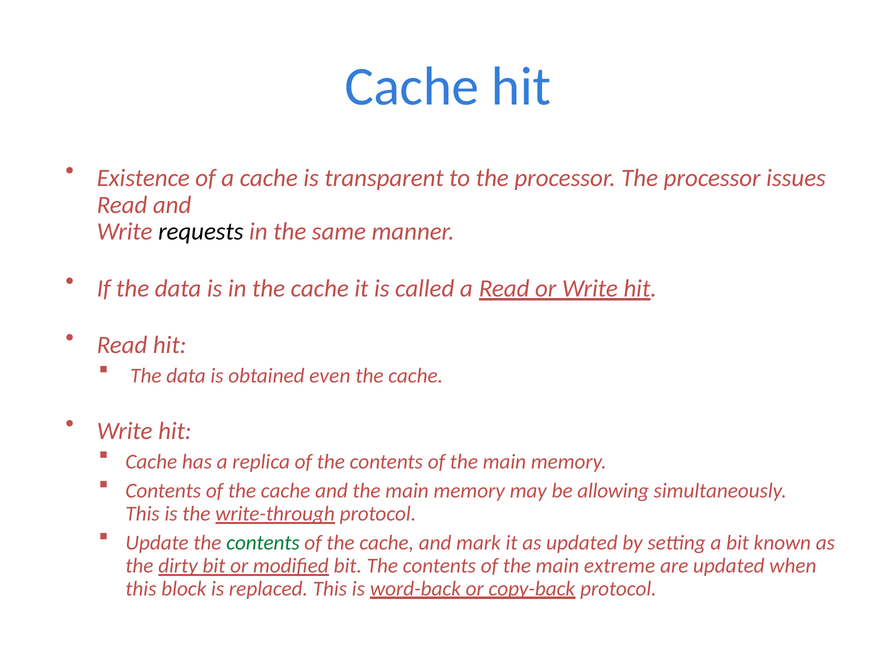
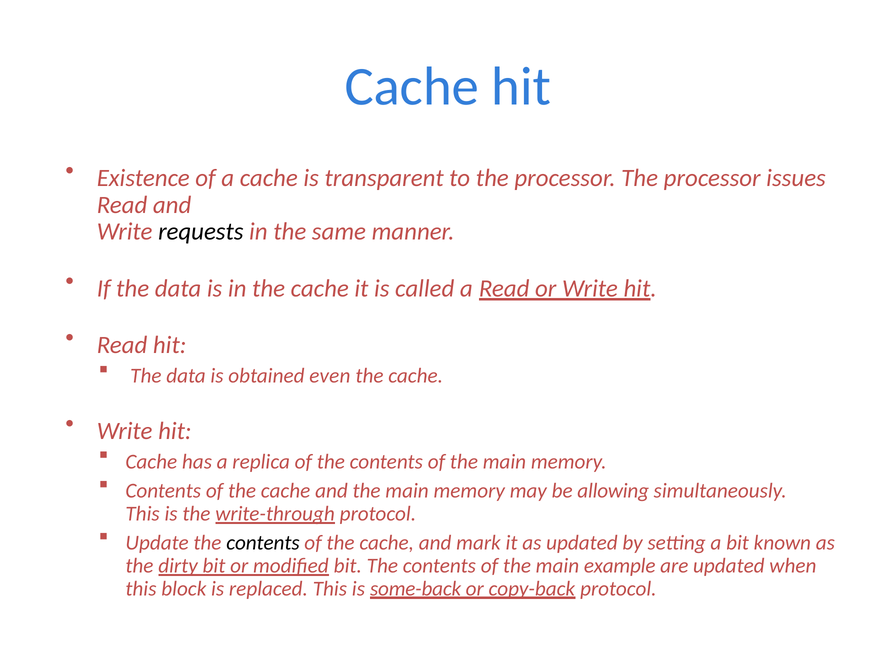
contents at (263, 543) colour: green -> black
extreme: extreme -> example
word-back: word-back -> some-back
